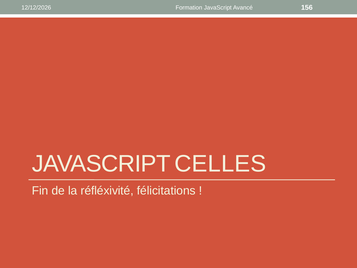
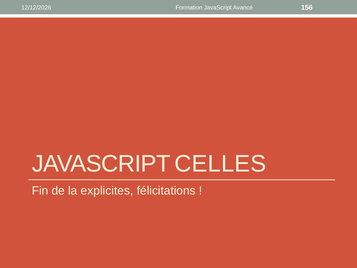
réfléxivité: réfléxivité -> explicites
